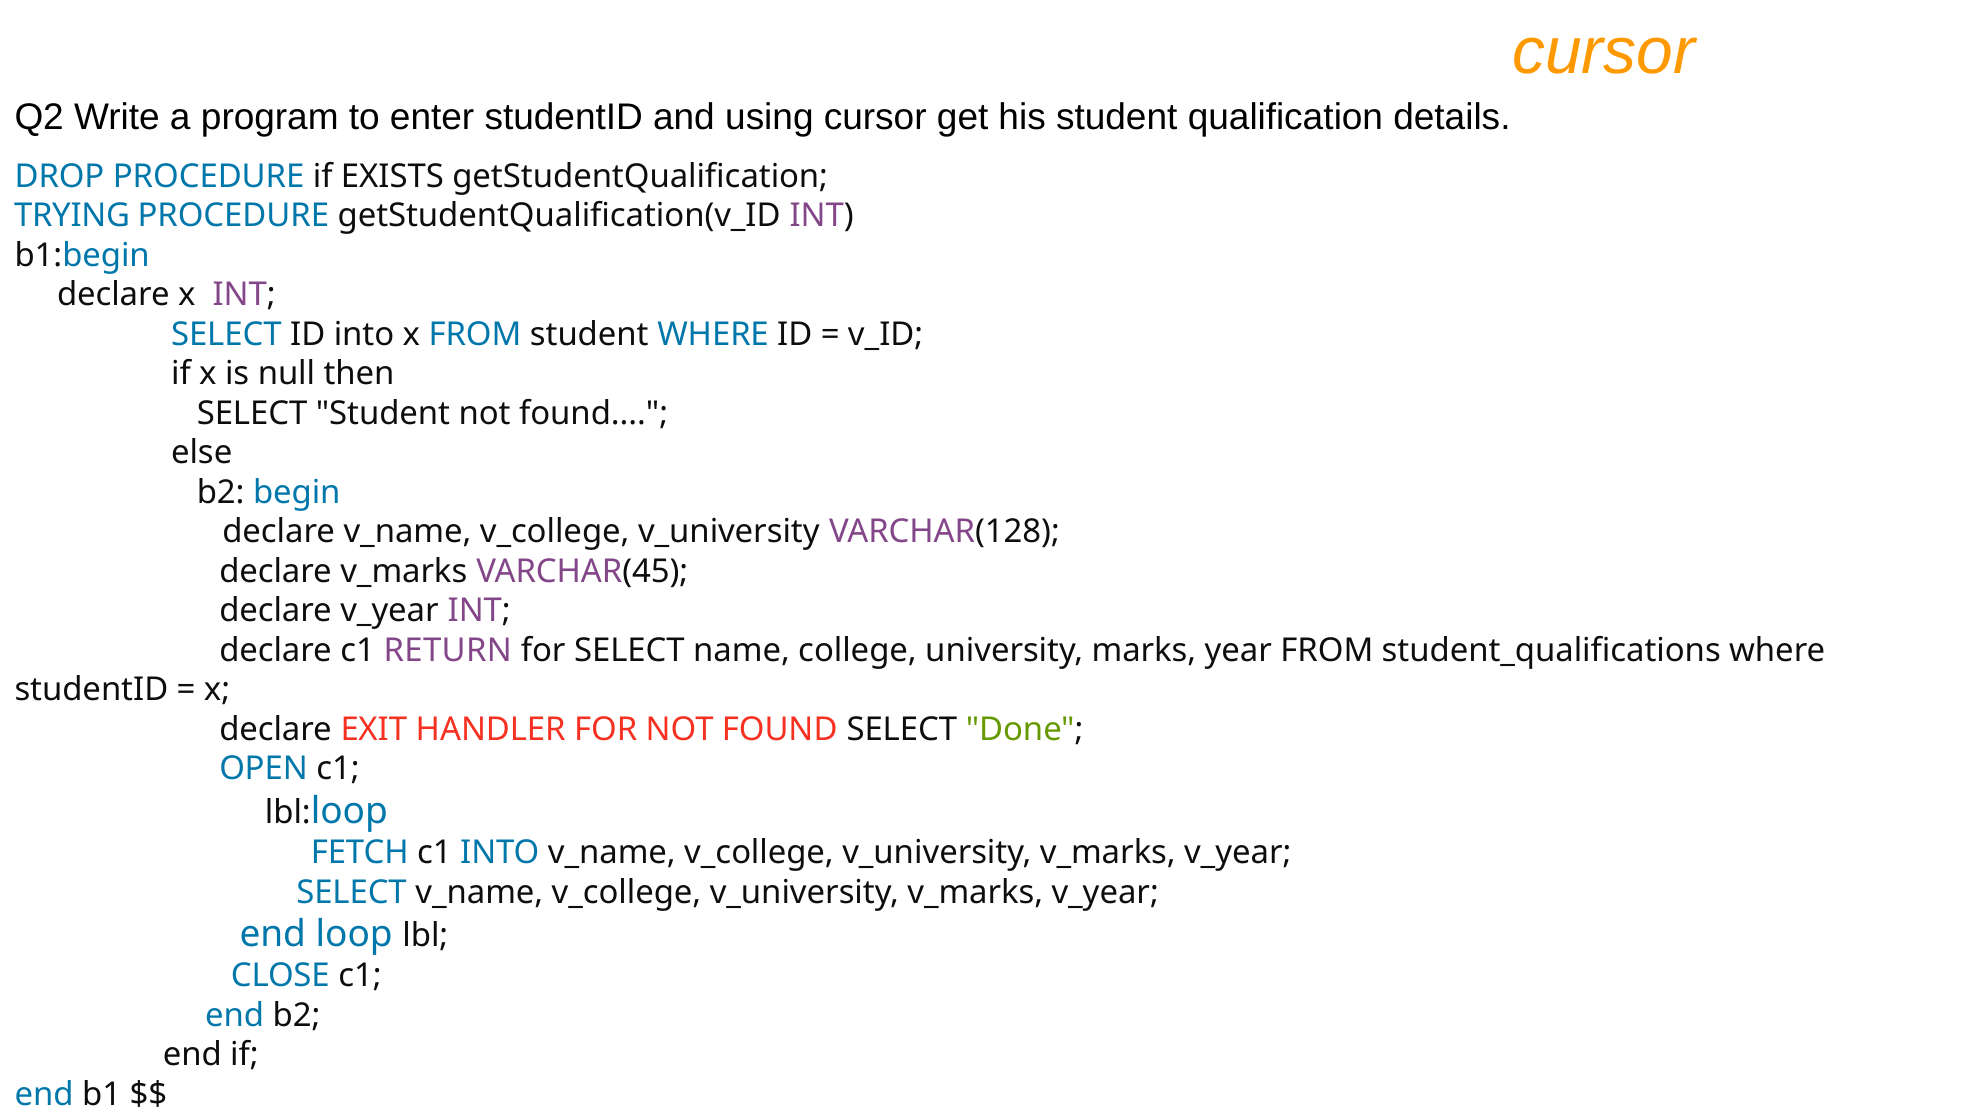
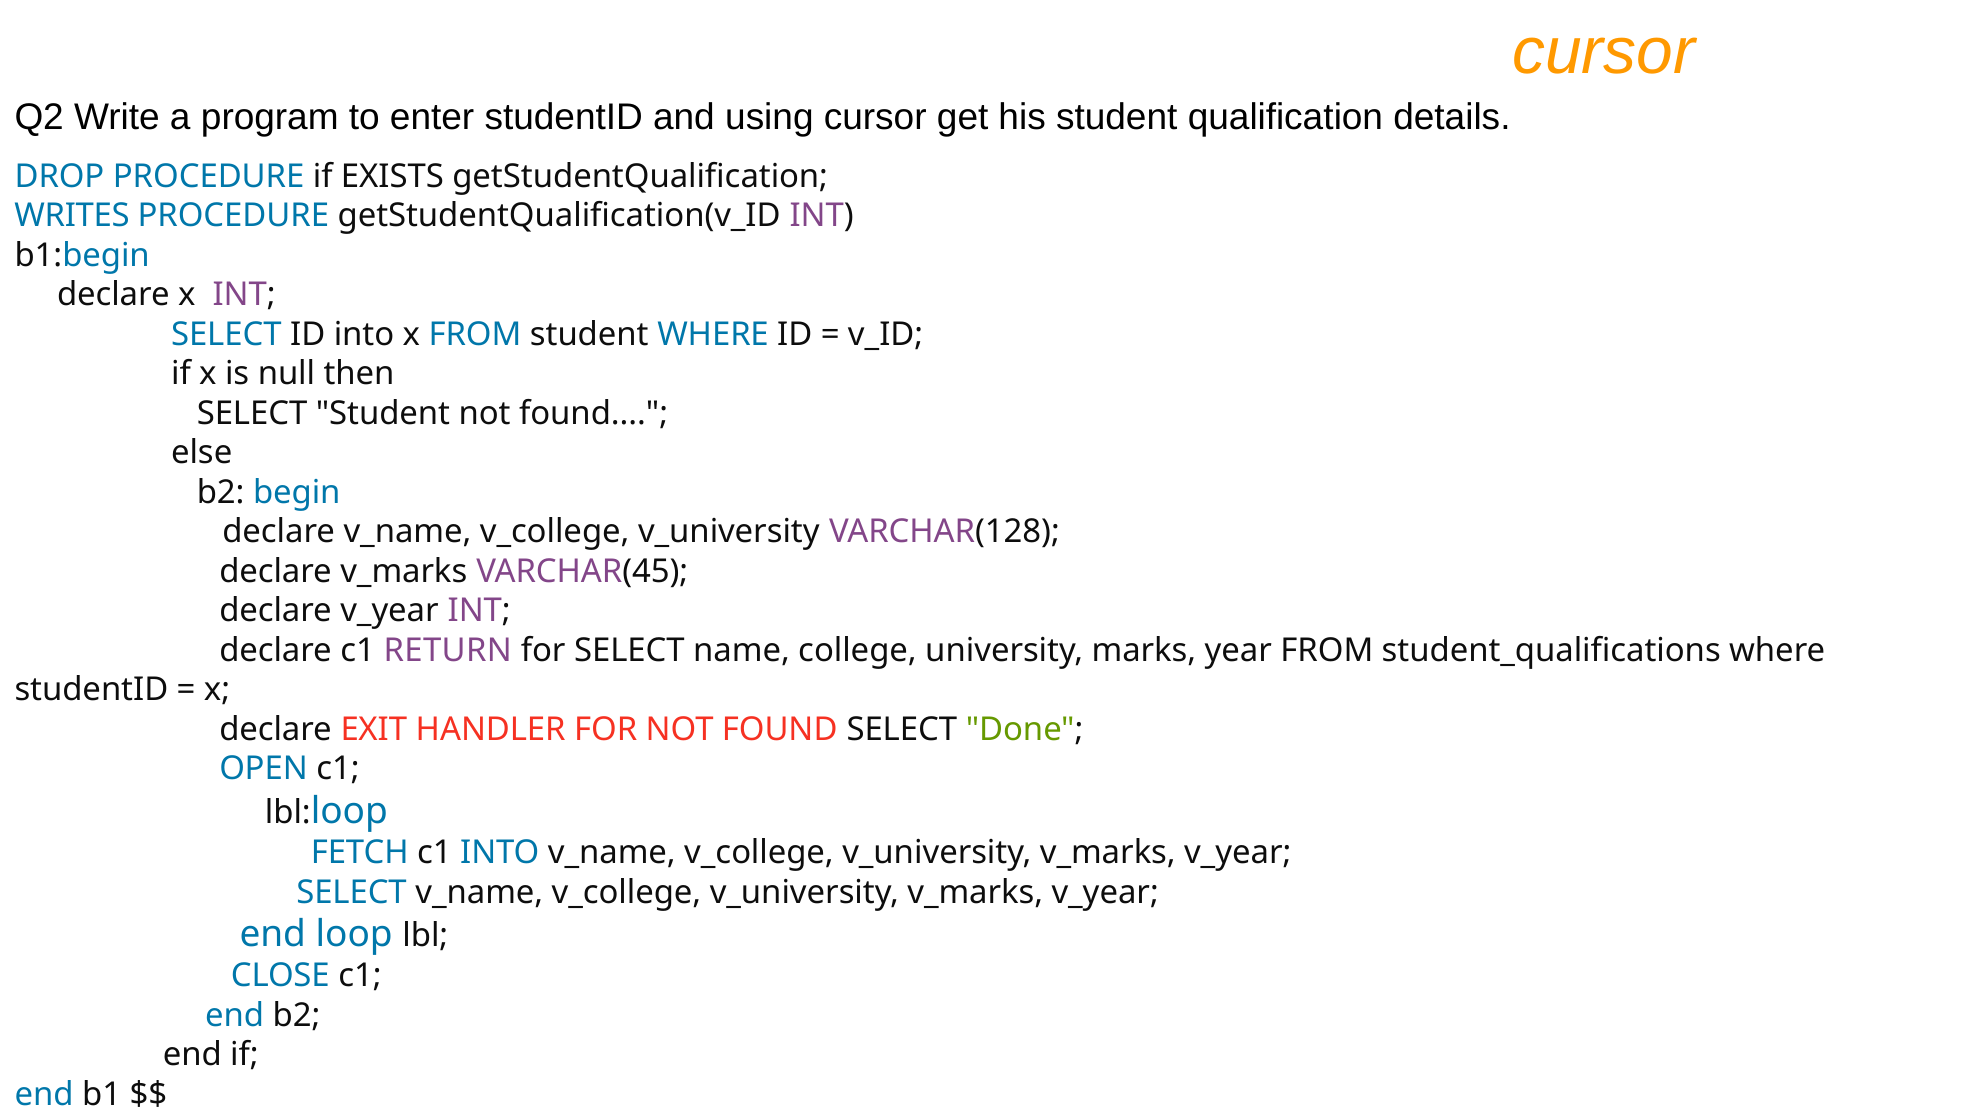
TRYING: TRYING -> WRITES
